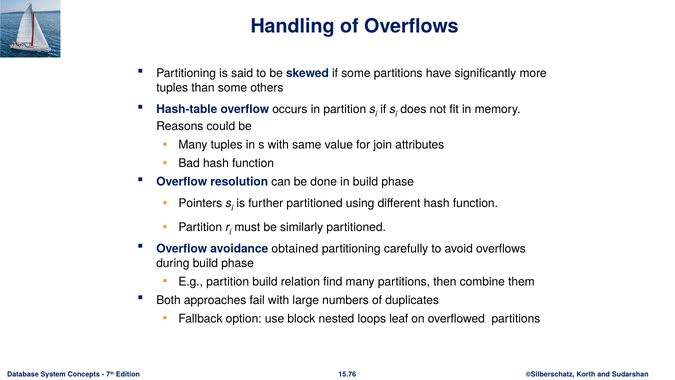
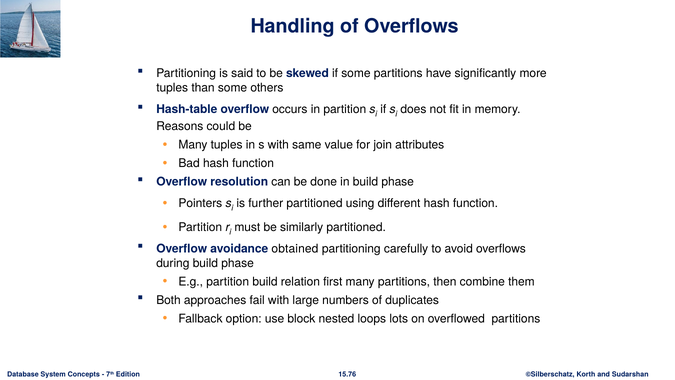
find: find -> first
leaf: leaf -> lots
